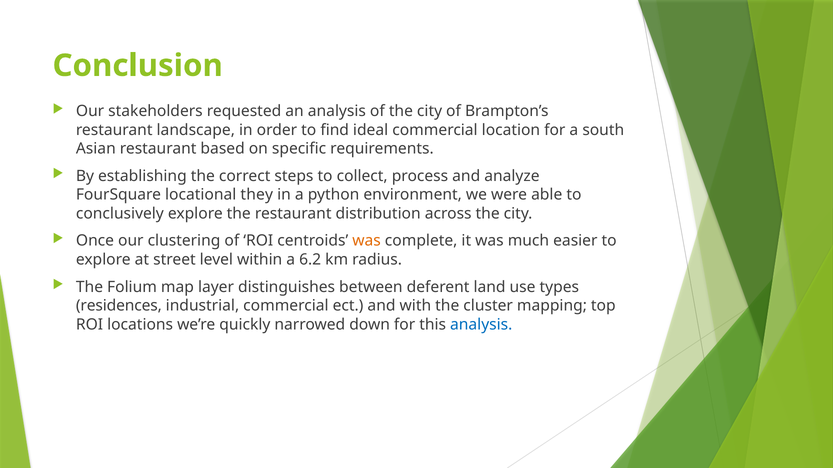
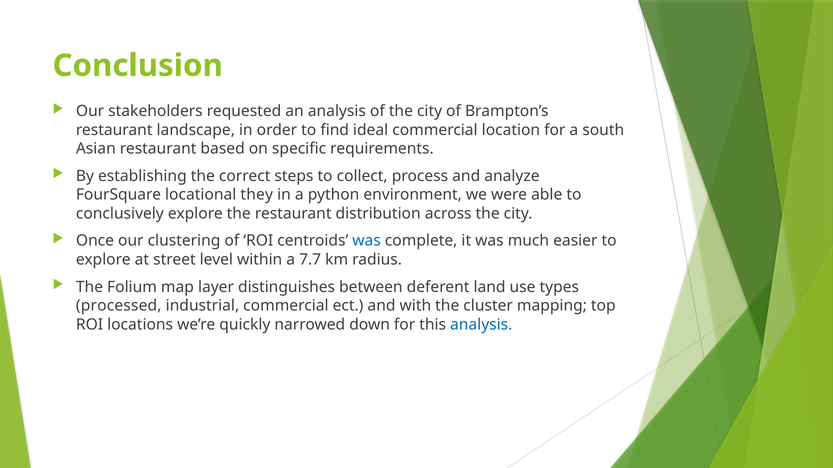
was at (367, 241) colour: orange -> blue
6.2: 6.2 -> 7.7
residences: residences -> processed
